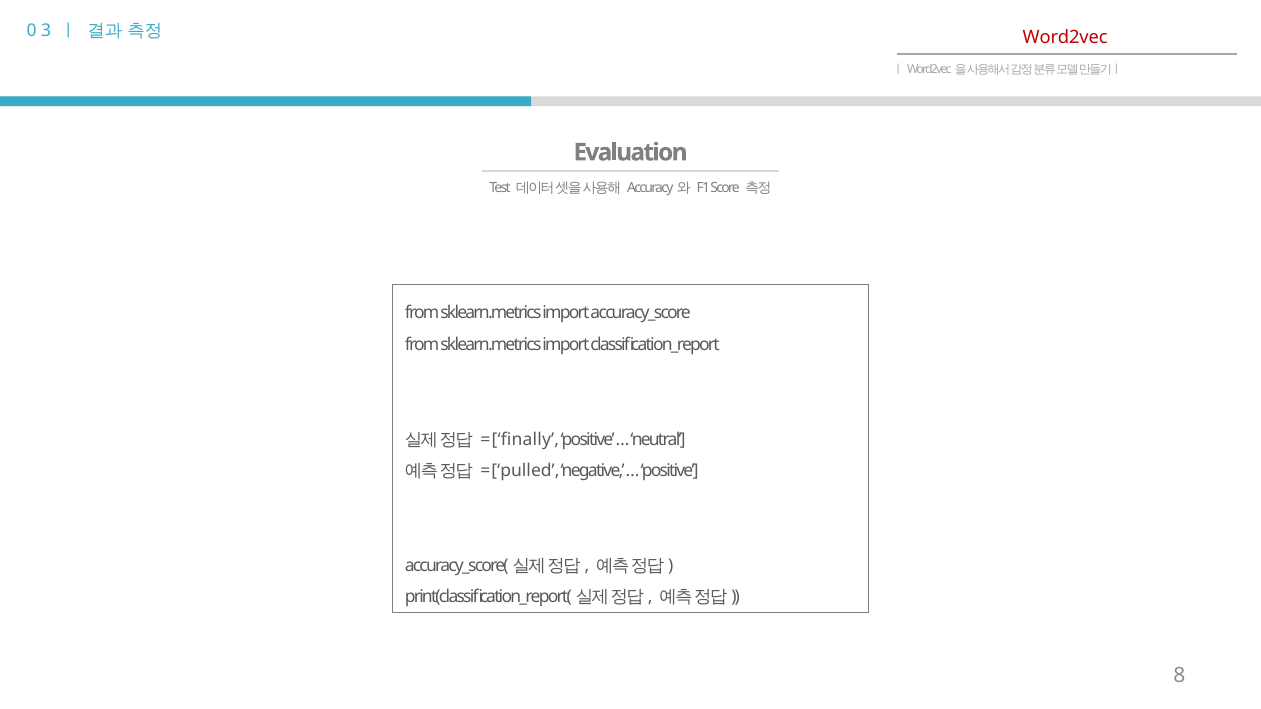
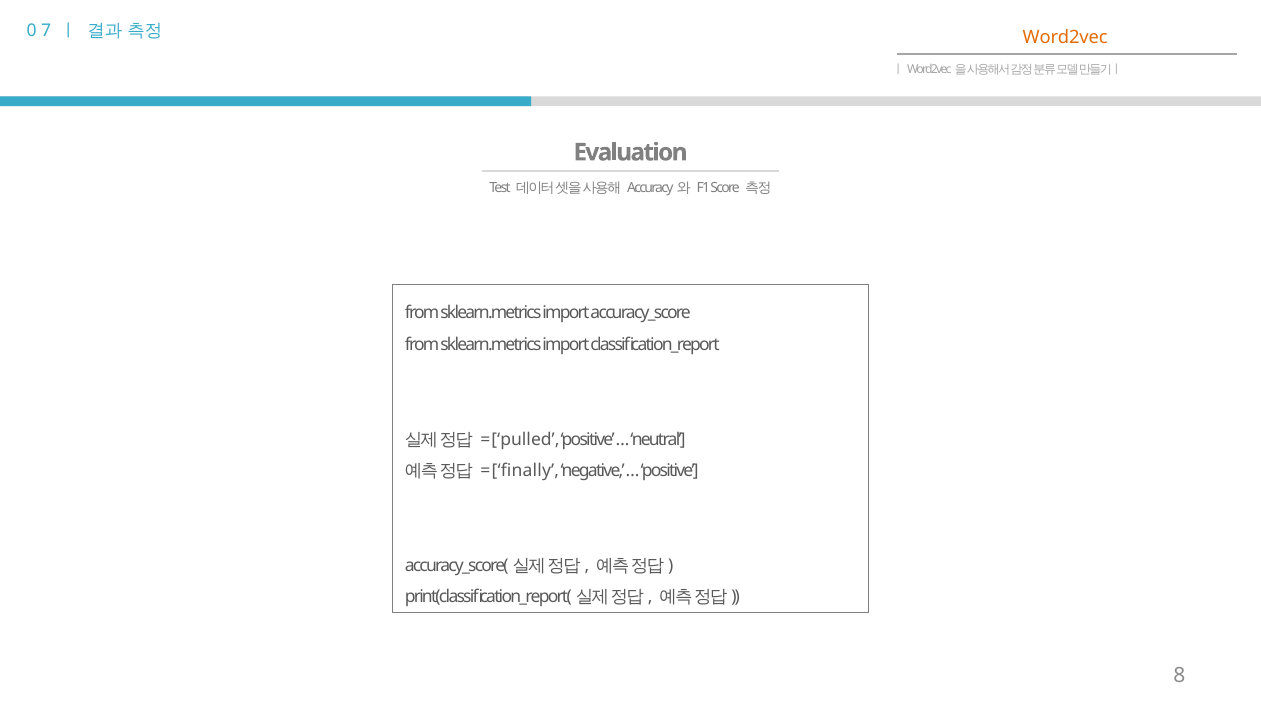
3: 3 -> 7
Word2vec colour: red -> orange
finally: finally -> pulled
pulled: pulled -> finally
